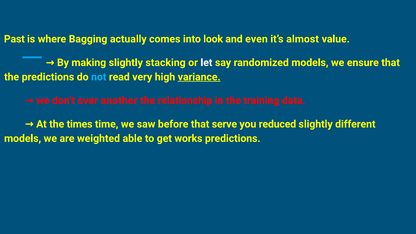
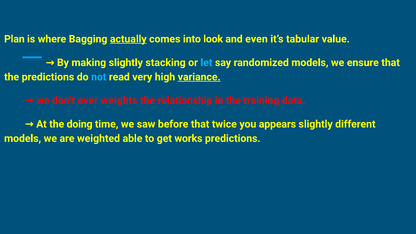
Past: Past -> Plan
actually underline: none -> present
almost: almost -> tabular
let colour: white -> light blue
another: another -> weights
times: times -> doing
serve: serve -> twice
reduced: reduced -> appears
